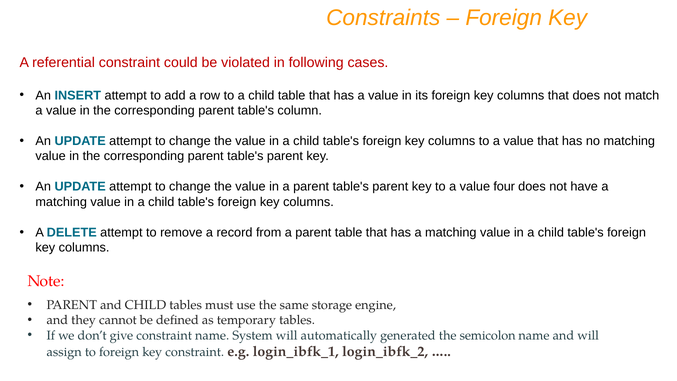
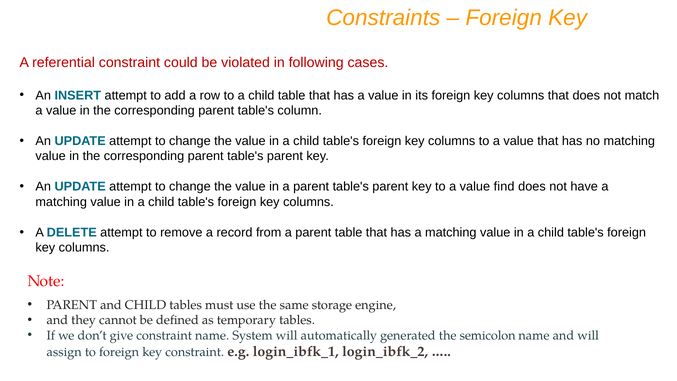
four: four -> find
